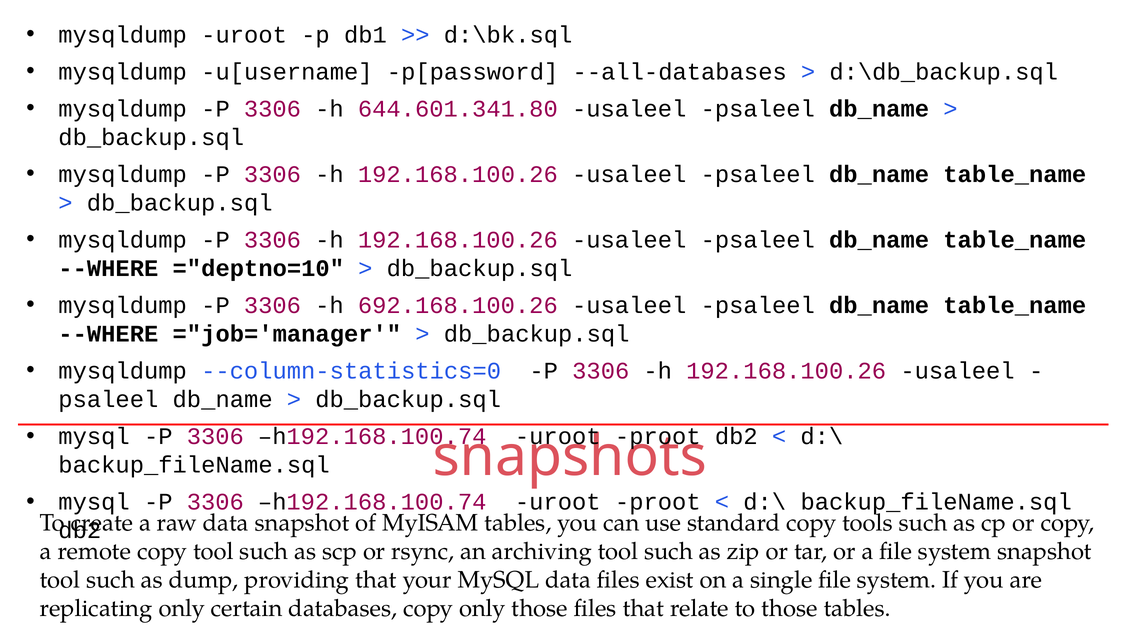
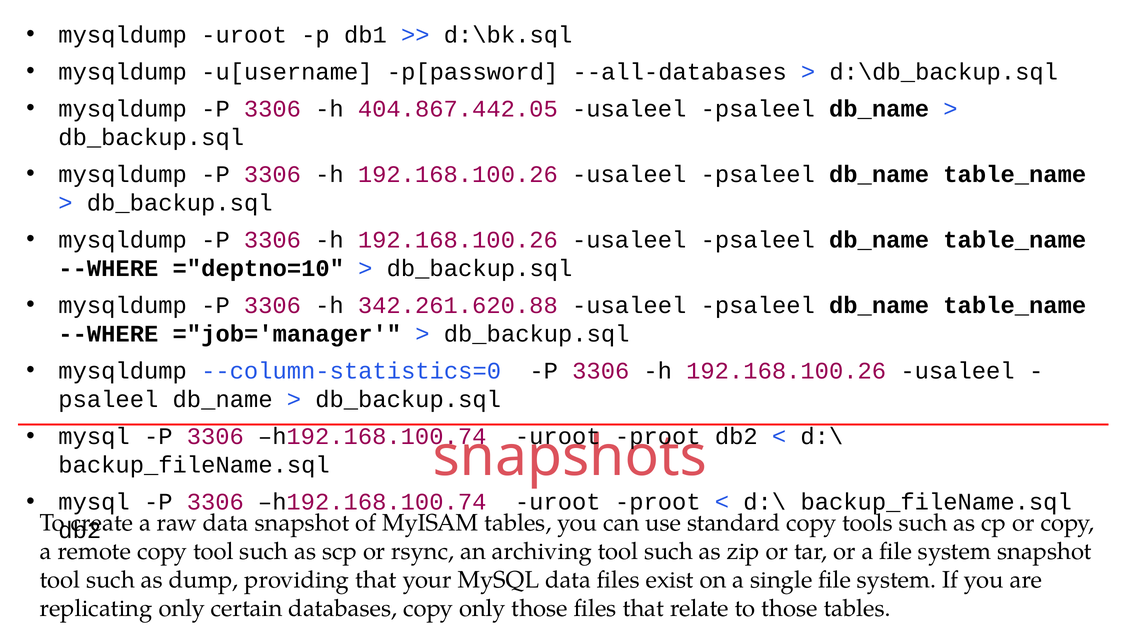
644.601.341.80: 644.601.341.80 -> 404.867.442.05
692.168.100.26: 692.168.100.26 -> 342.261.620.88
